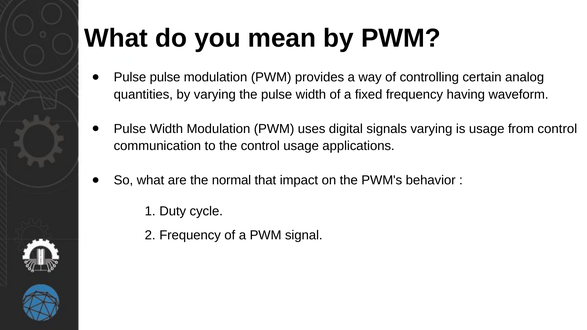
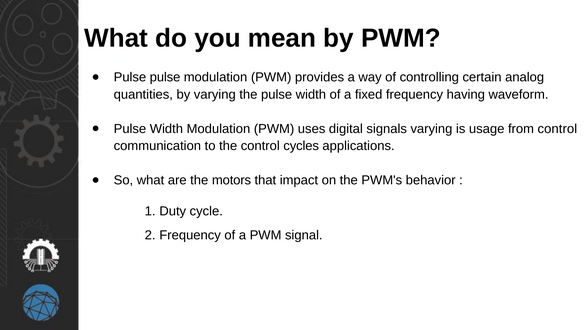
control usage: usage -> cycles
normal: normal -> motors
